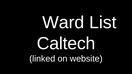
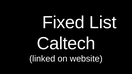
Ward: Ward -> Fixed
